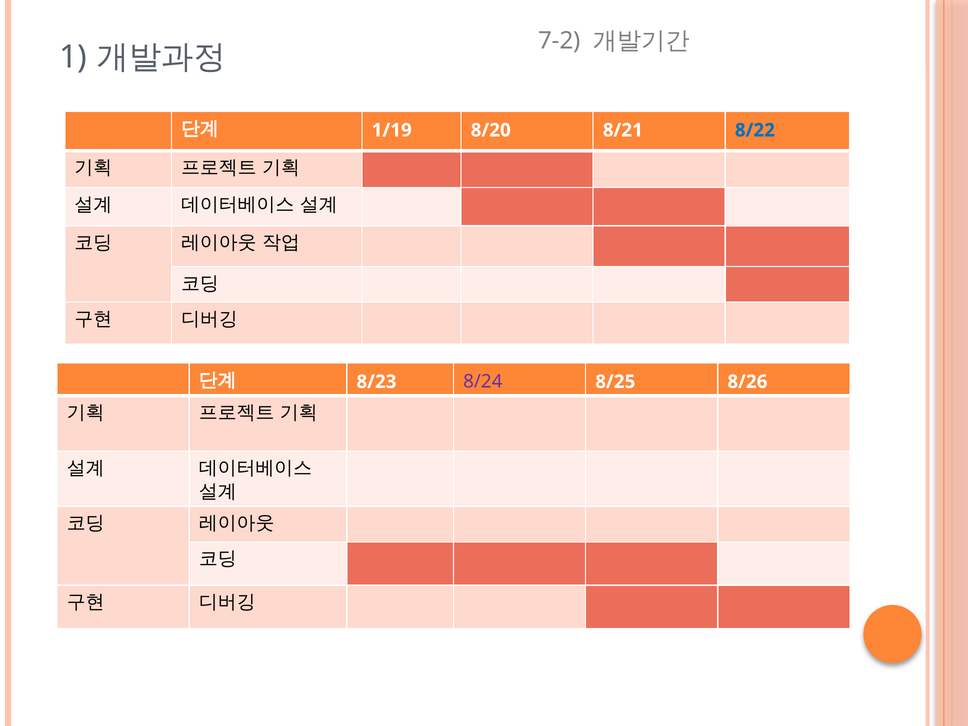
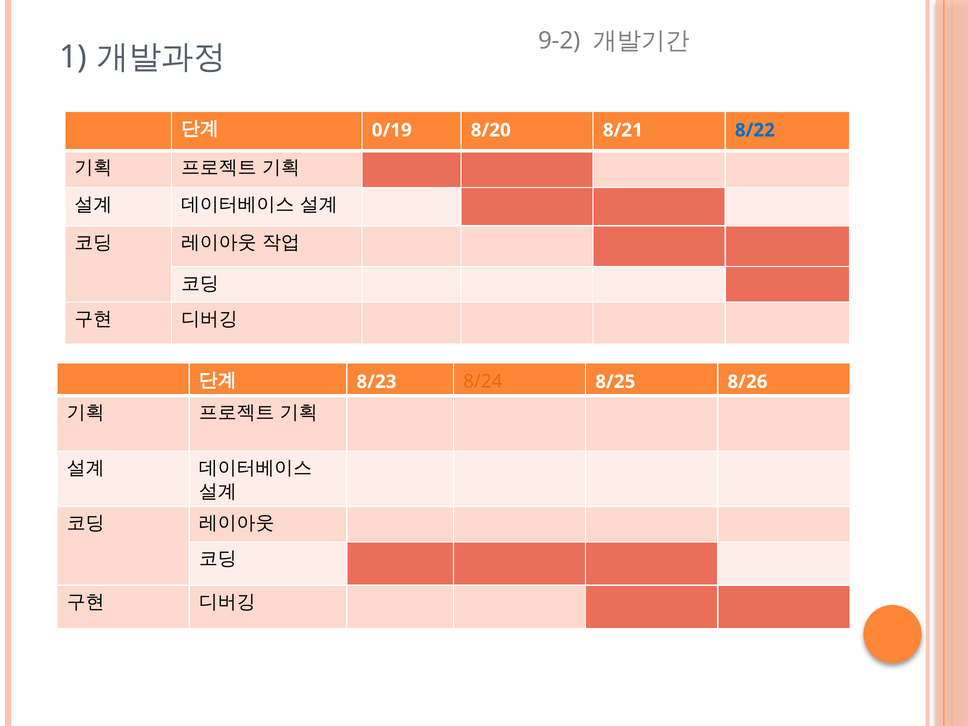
7-2: 7-2 -> 9-2
1/19: 1/19 -> 0/19
8/24 colour: purple -> orange
